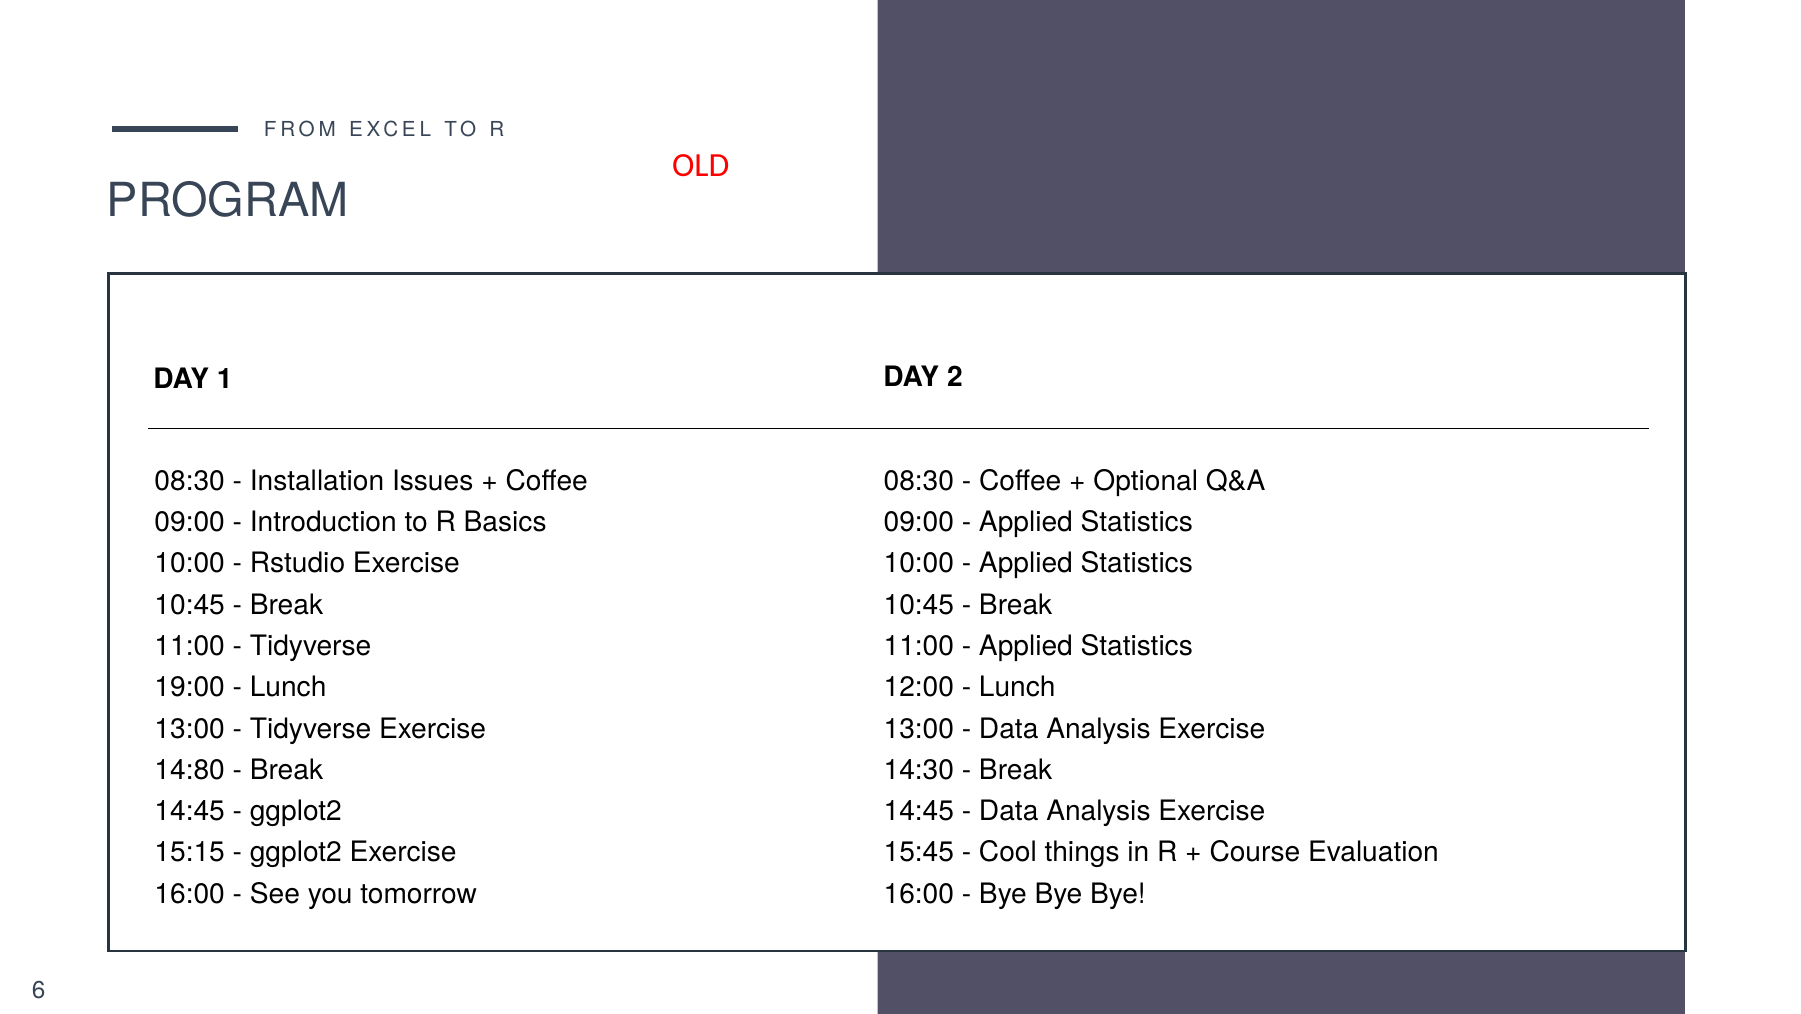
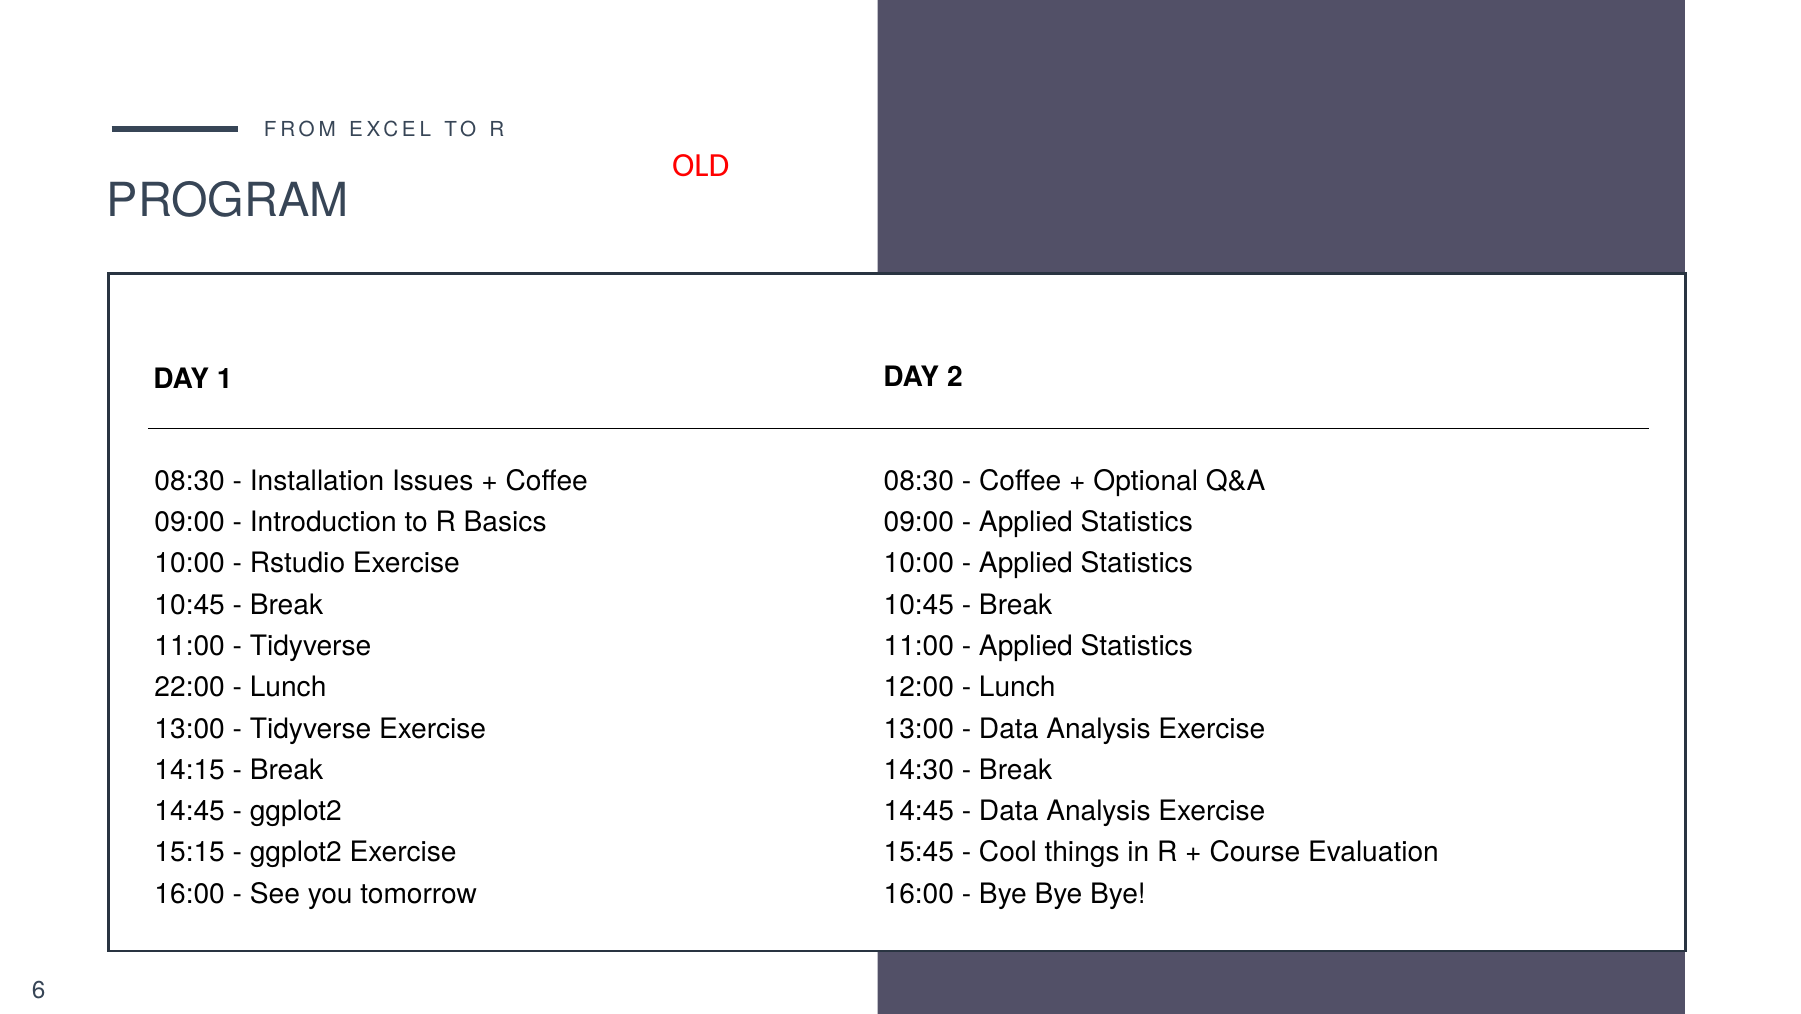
19:00: 19:00 -> 22:00
14:80: 14:80 -> 14:15
